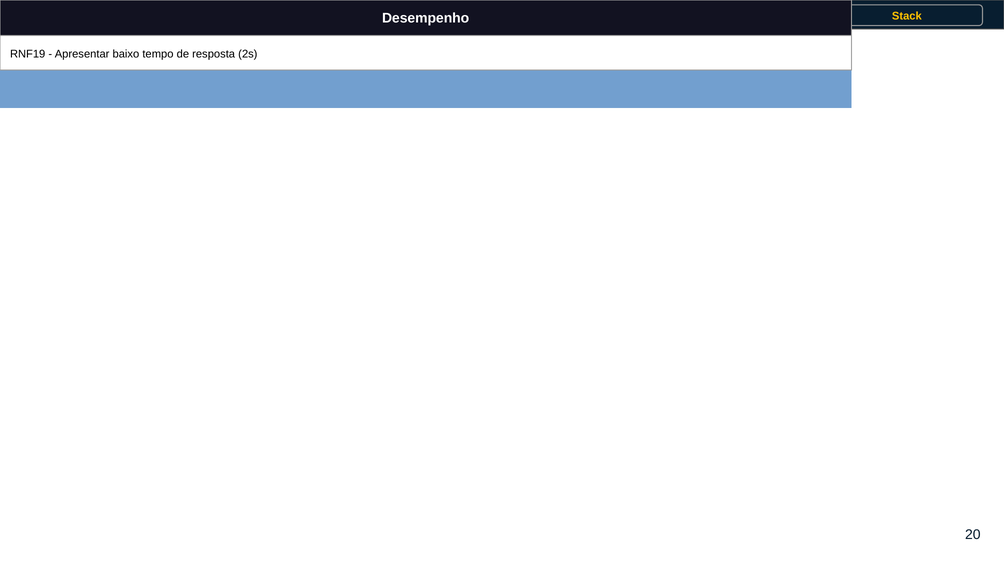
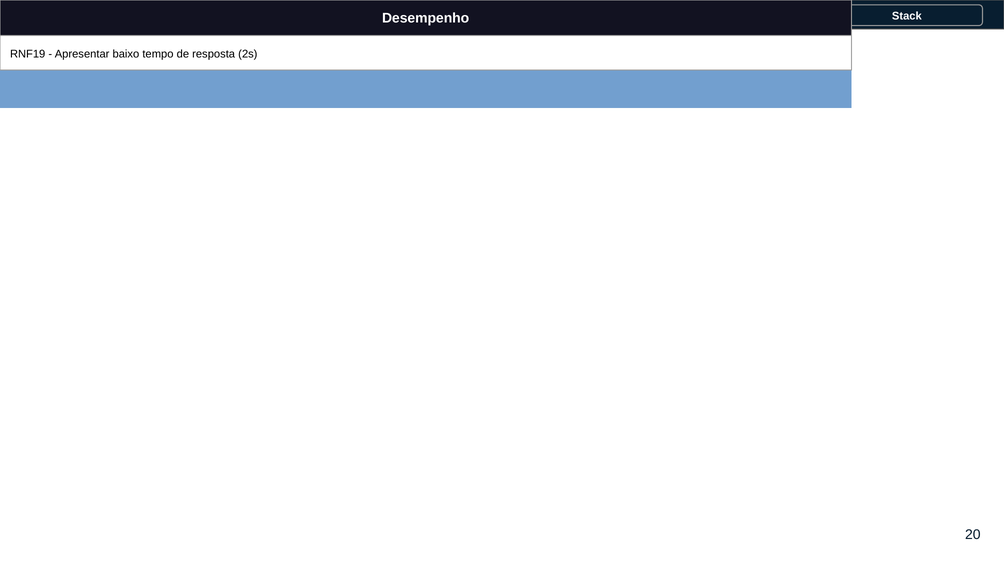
Stack colour: yellow -> white
